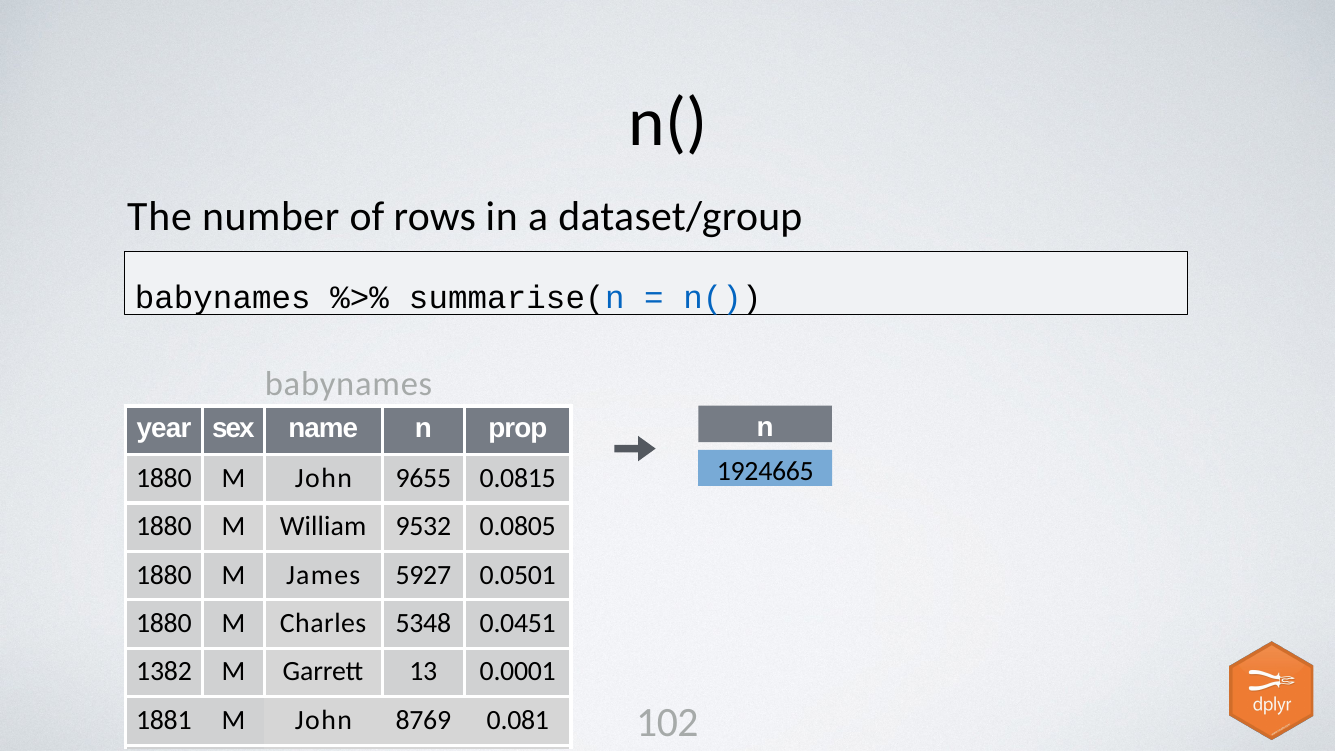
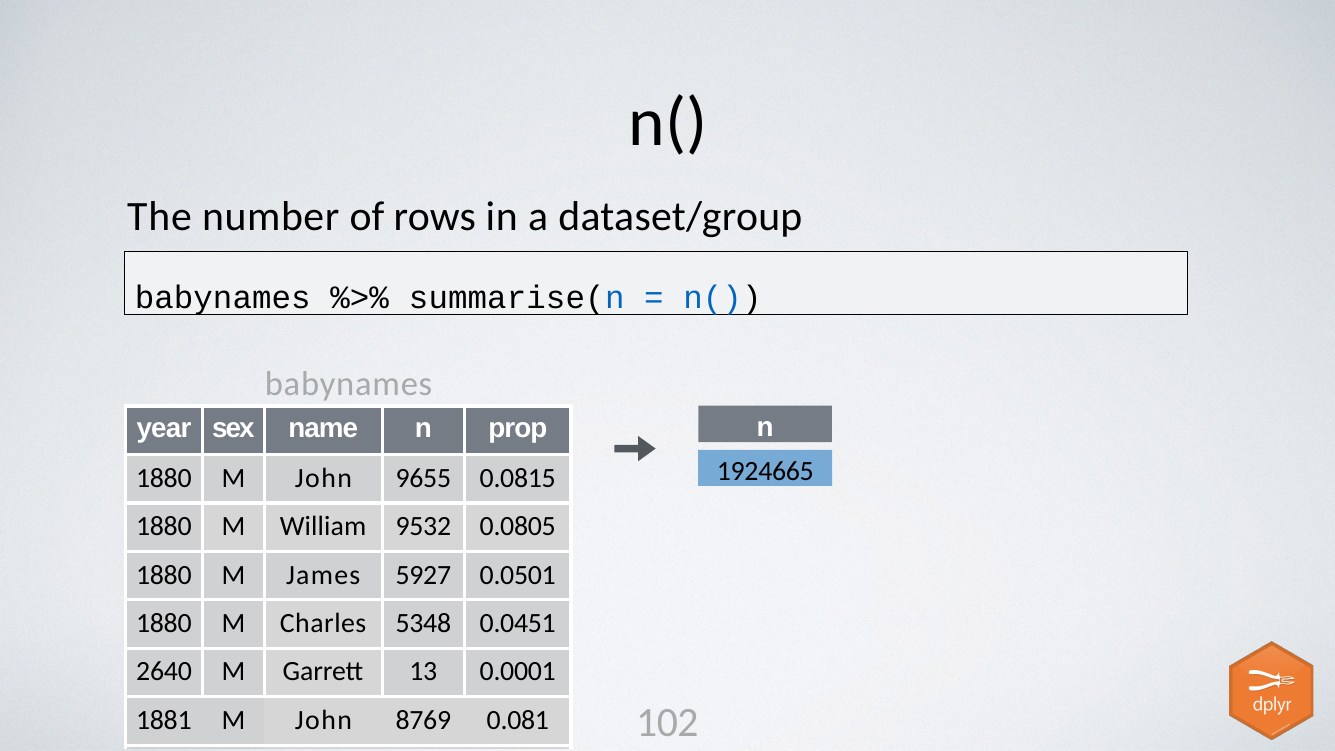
1382: 1382 -> 2640
